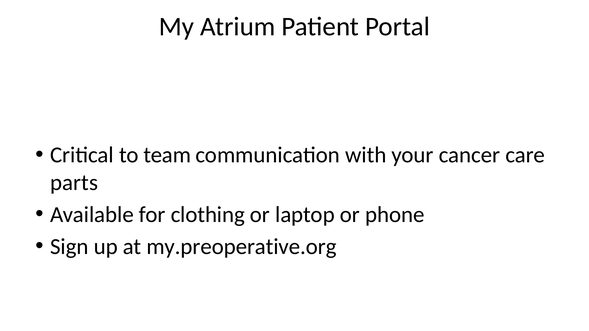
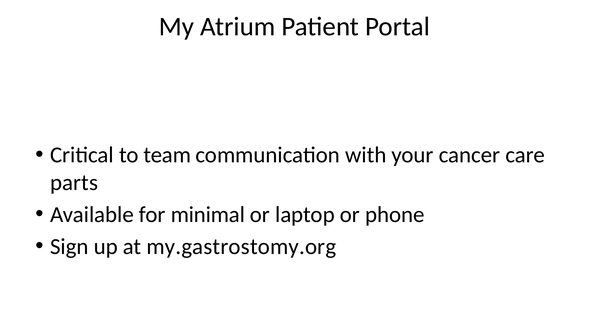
clothing: clothing -> minimal
my.preoperative.org: my.preoperative.org -> my.gastrostomy.org
